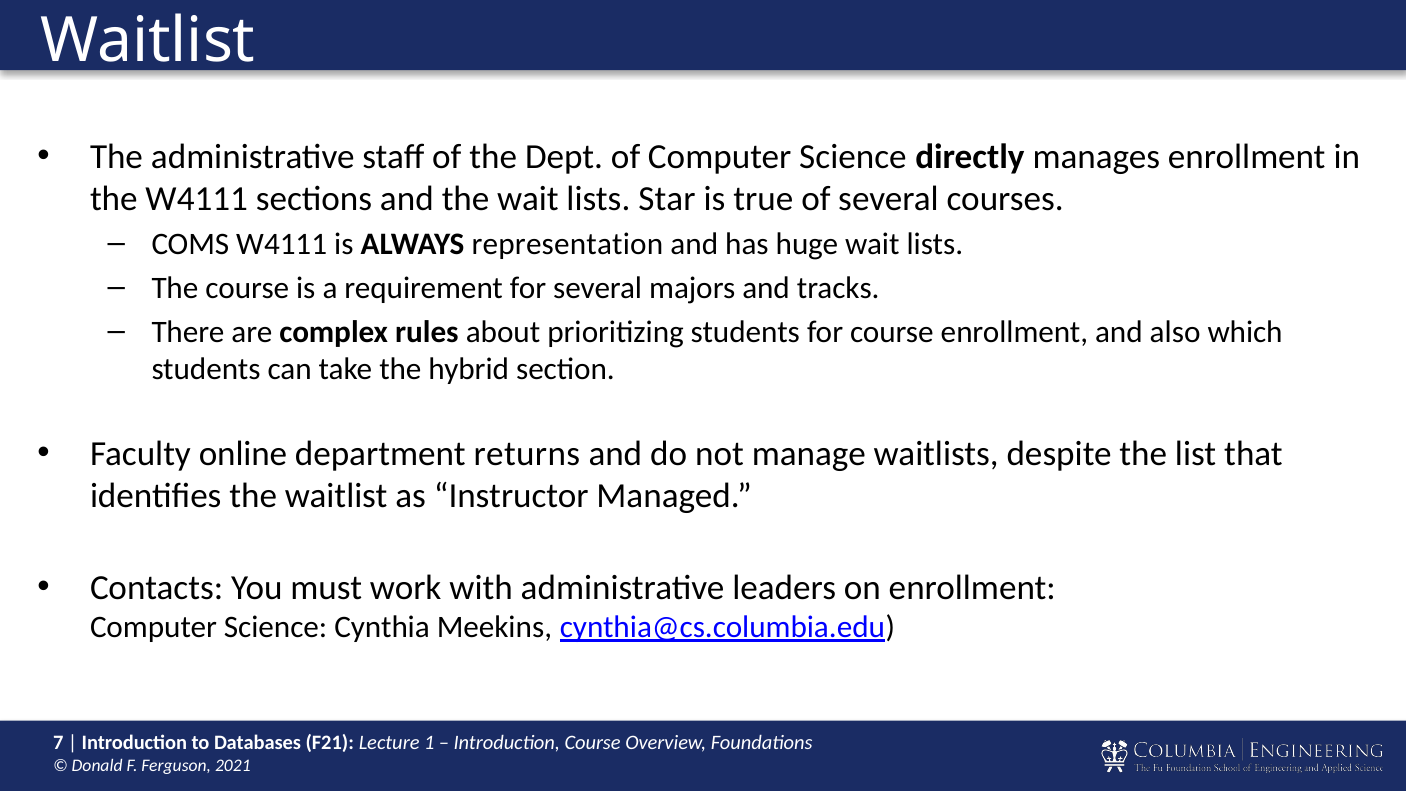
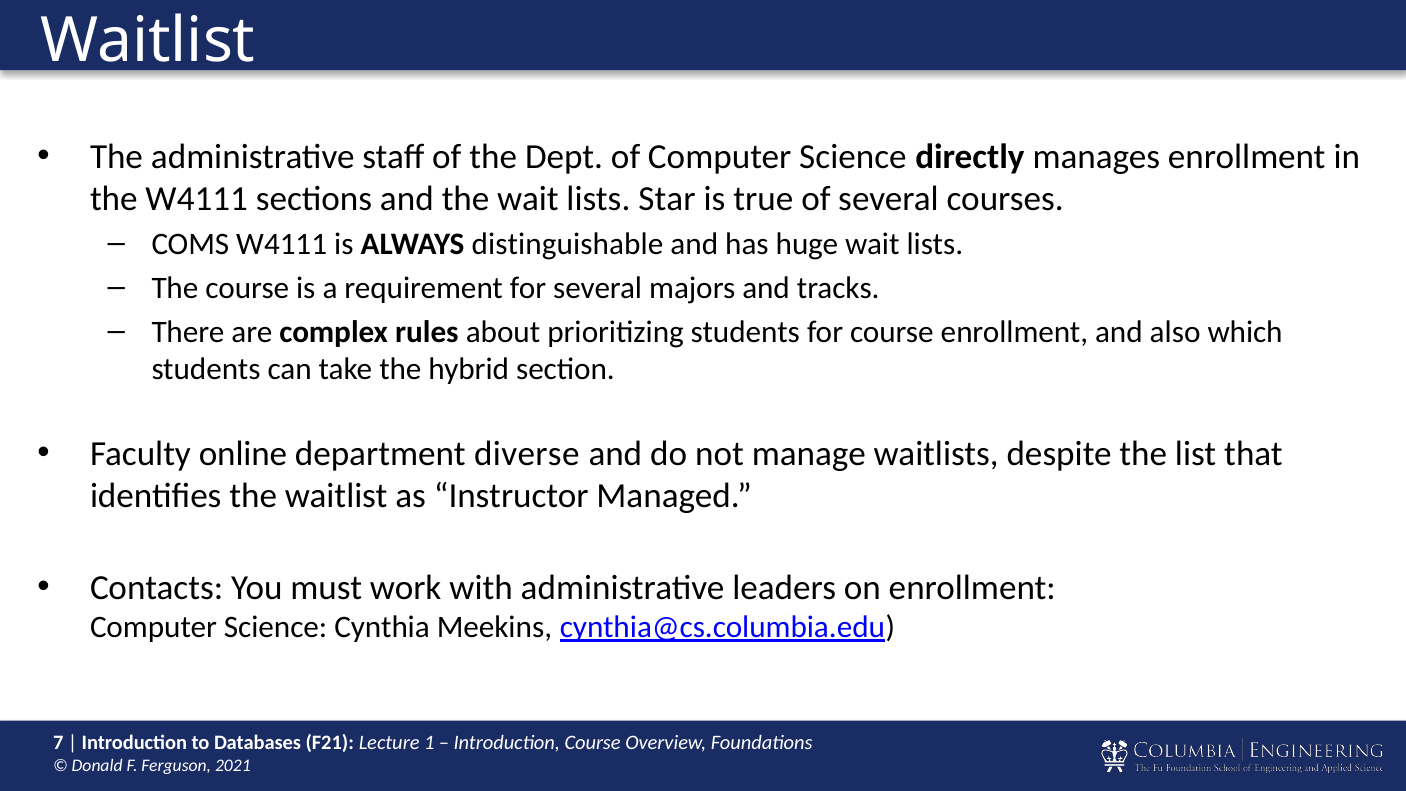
representation: representation -> distinguishable
returns: returns -> diverse
